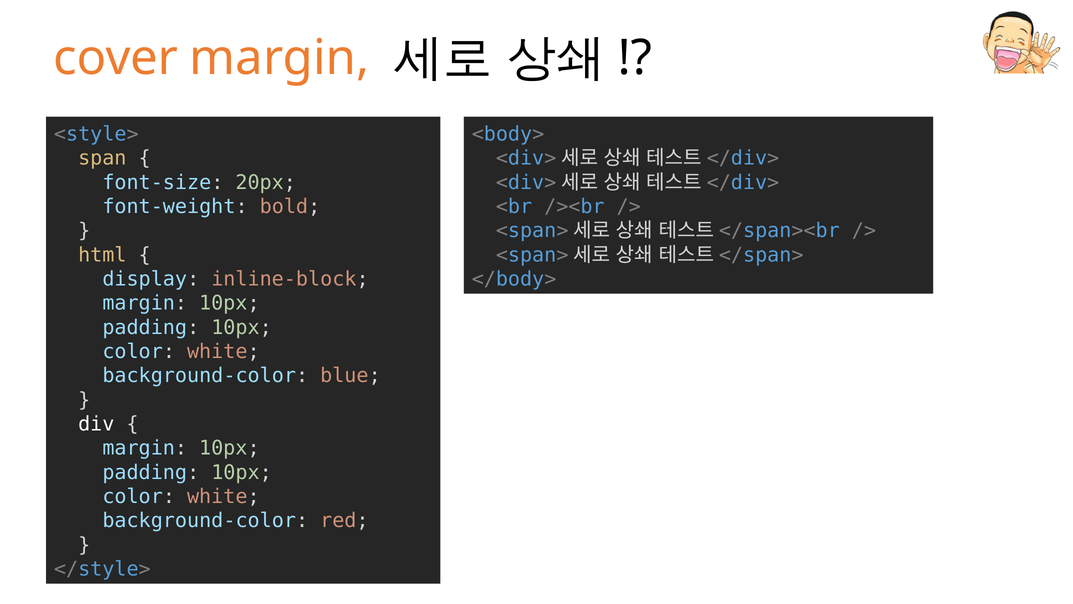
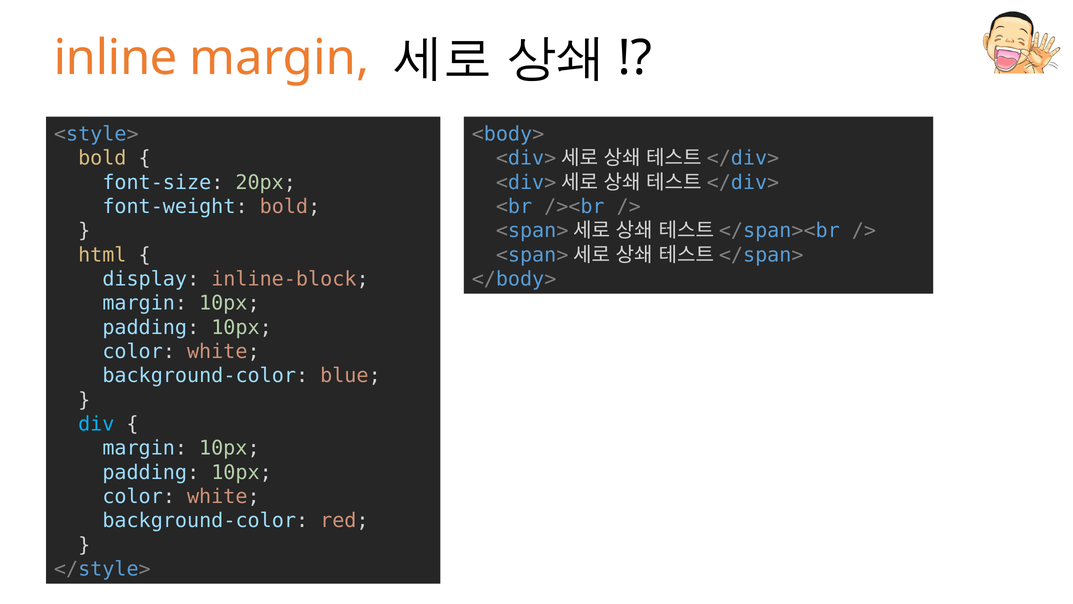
cover: cover -> inline
span at (102, 158): span -> bold
div colour: white -> light blue
